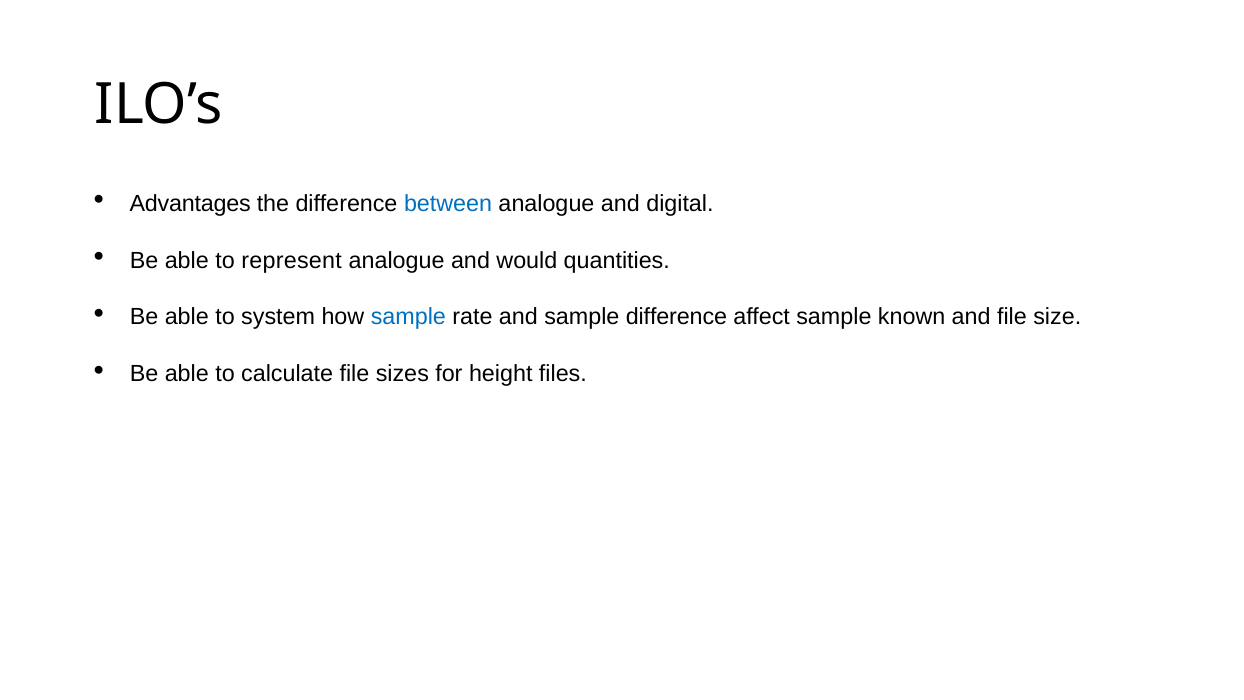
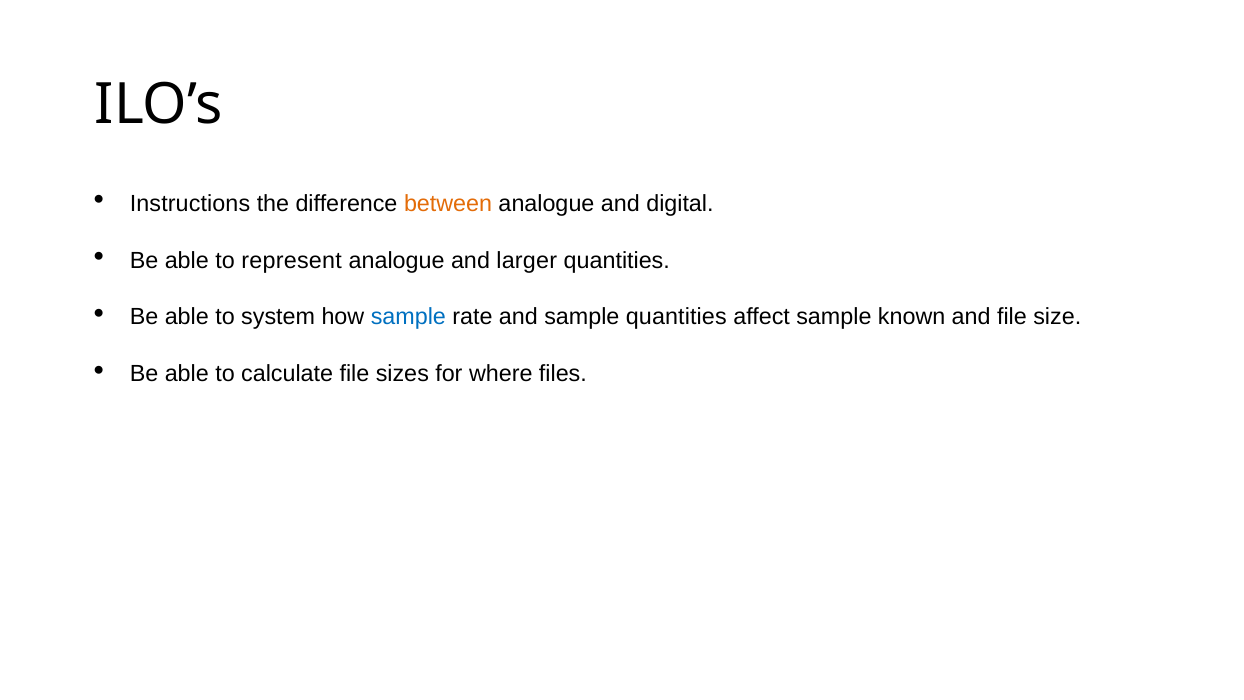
Advantages: Advantages -> Instructions
between colour: blue -> orange
would: would -> larger
sample difference: difference -> quantities
height: height -> where
